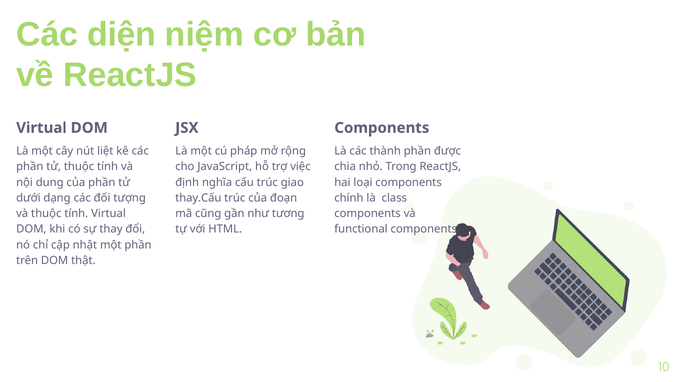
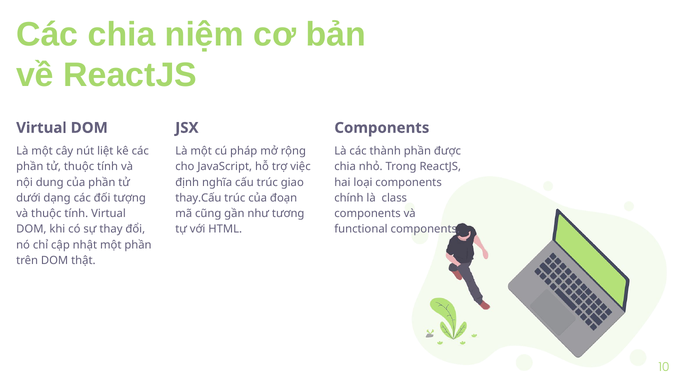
Các diện: diện -> chia
